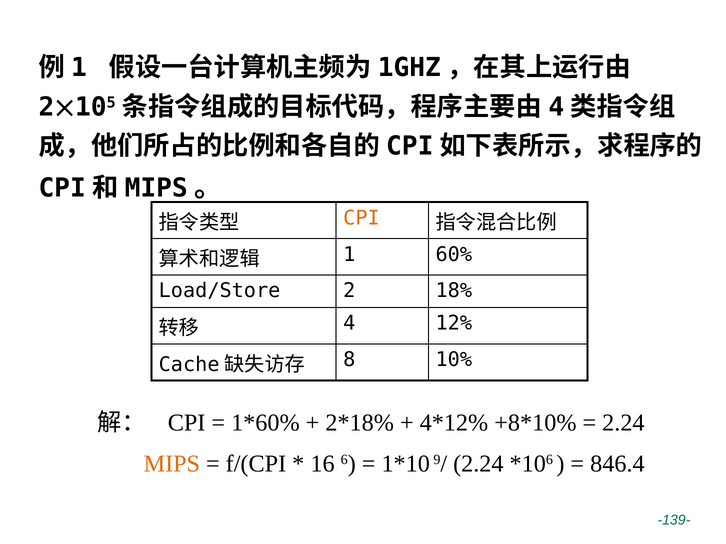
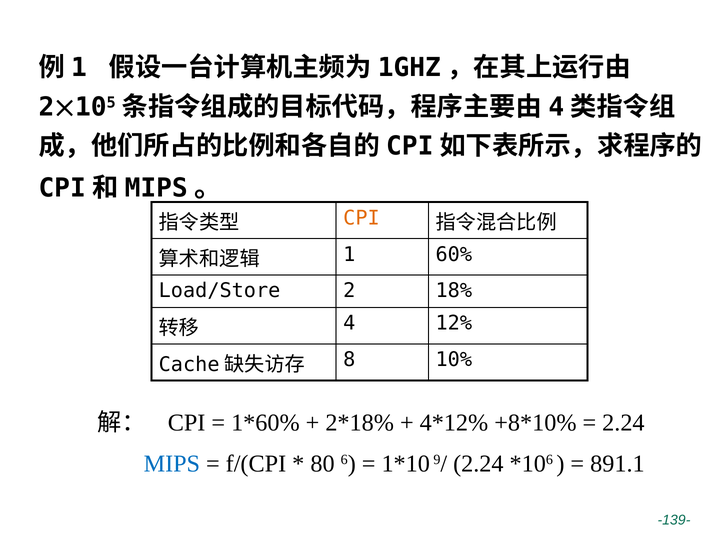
MIPS colour: orange -> blue
16: 16 -> 80
846.4: 846.4 -> 891.1
